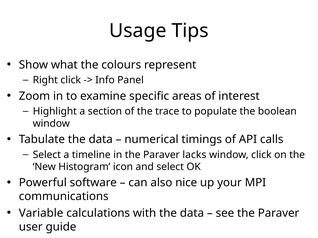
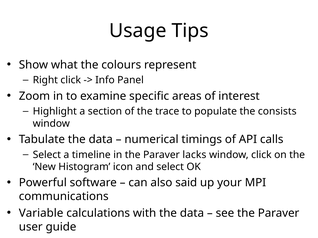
boolean: boolean -> consists
nice: nice -> said
